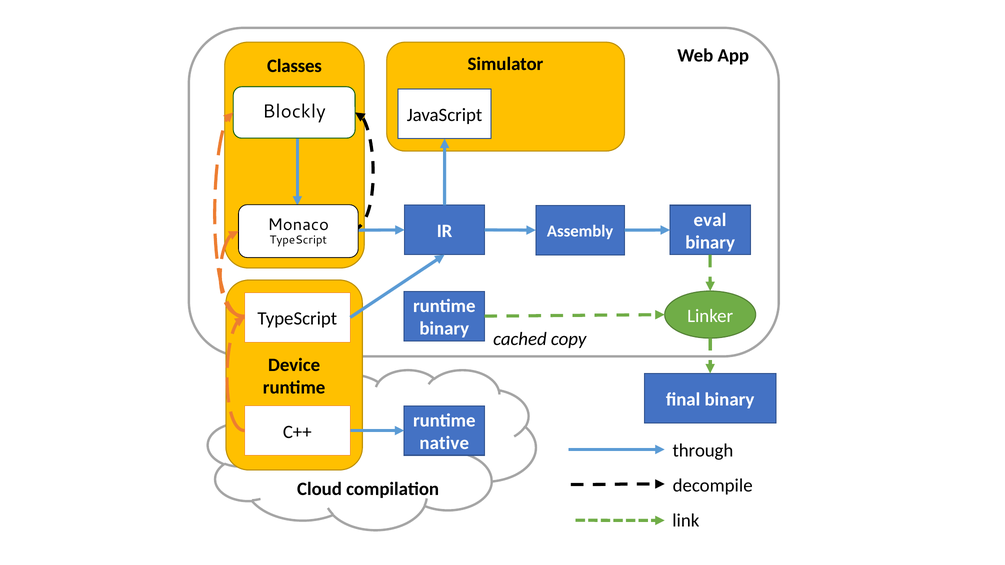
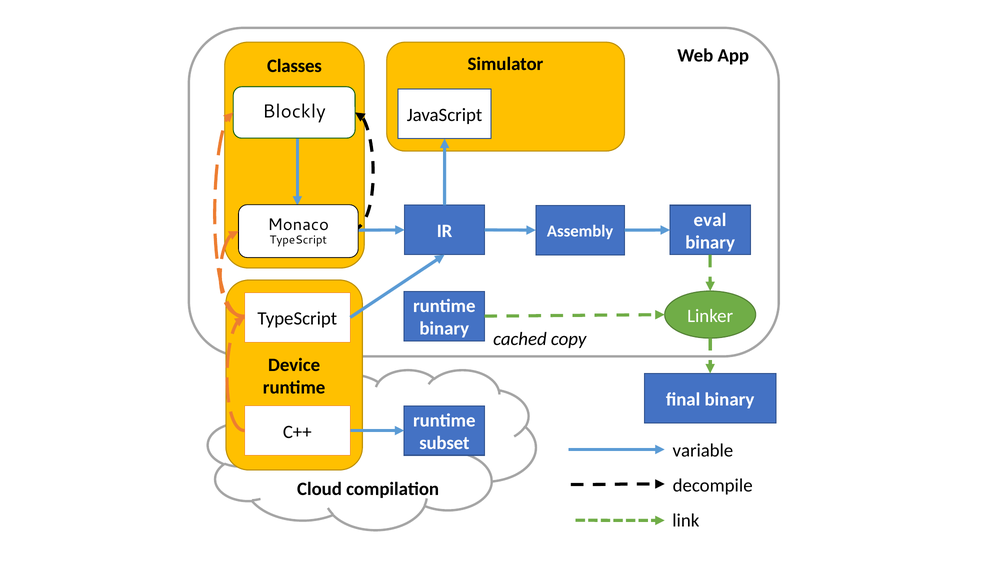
native: native -> subset
through: through -> variable
